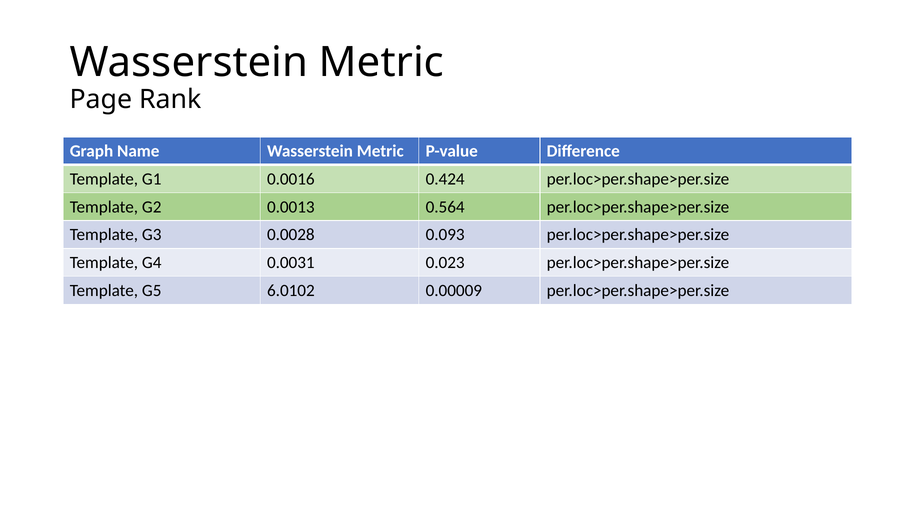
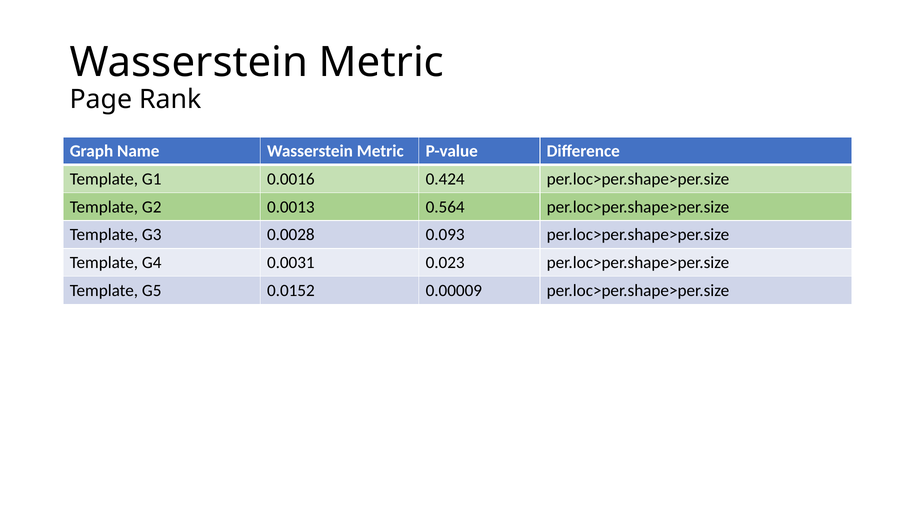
6.0102: 6.0102 -> 0.0152
